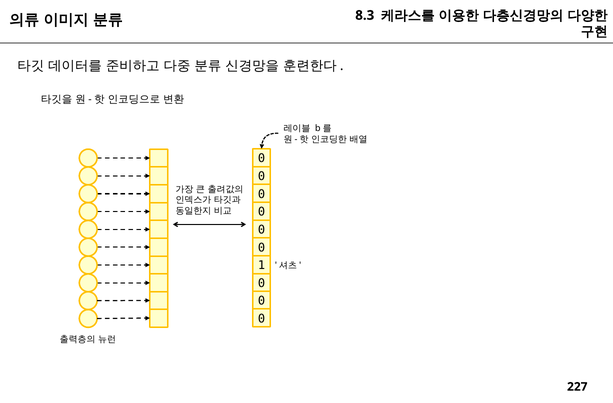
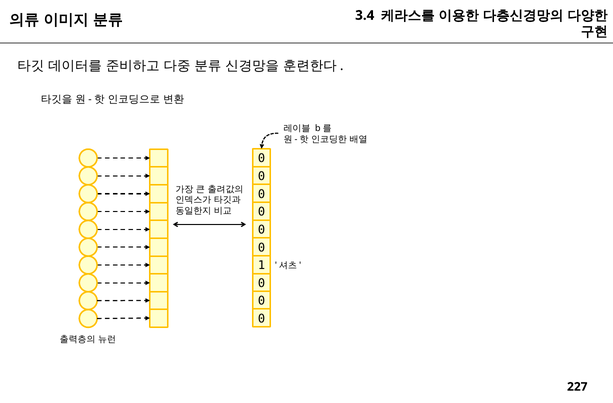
8.3: 8.3 -> 3.4
